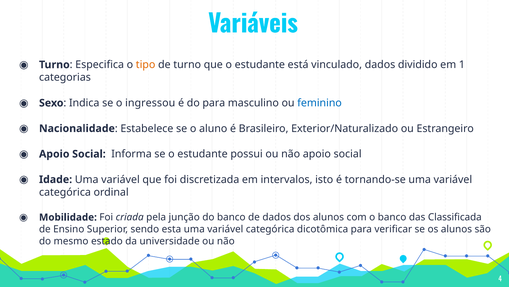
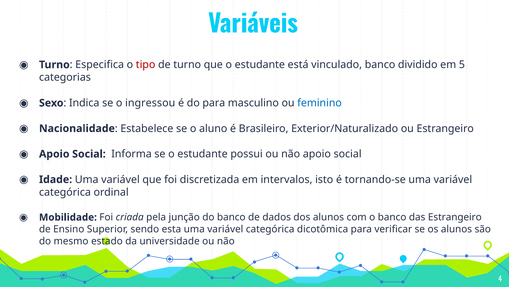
tipo colour: orange -> red
vinculado dados: dados -> banco
1: 1 -> 5
das Classificada: Classificada -> Estrangeiro
